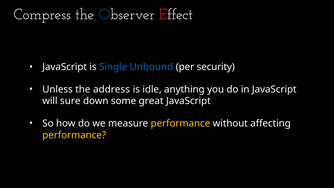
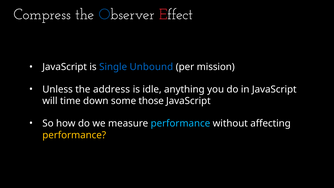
security: security -> mission
sure: sure -> time
great: great -> those
performance at (180, 123) colour: yellow -> light blue
